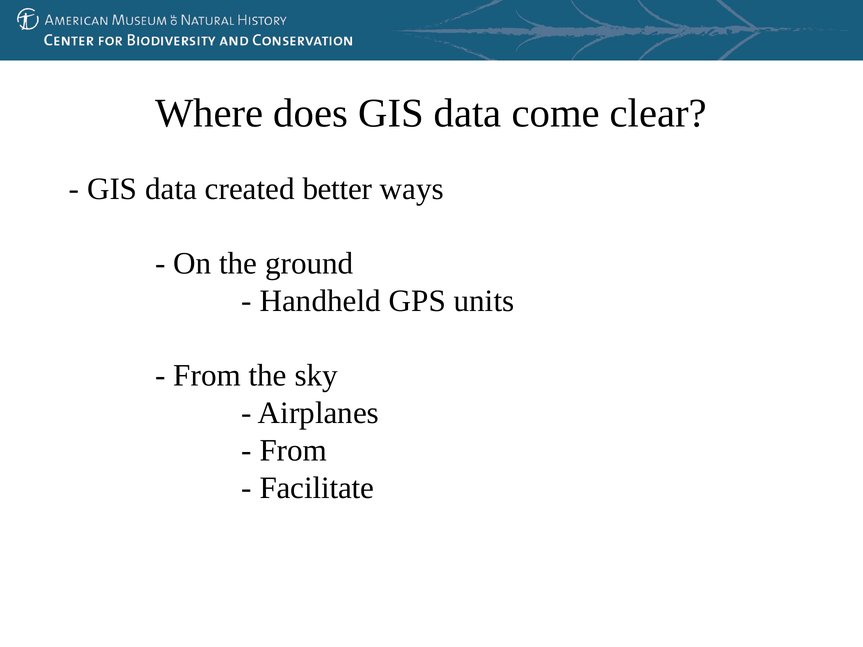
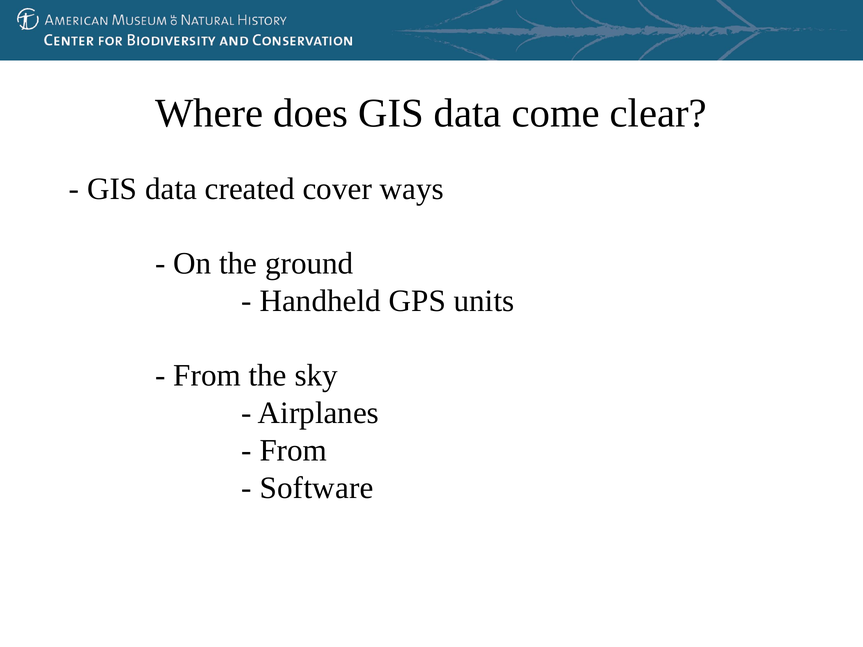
better: better -> cover
Facilitate: Facilitate -> Software
